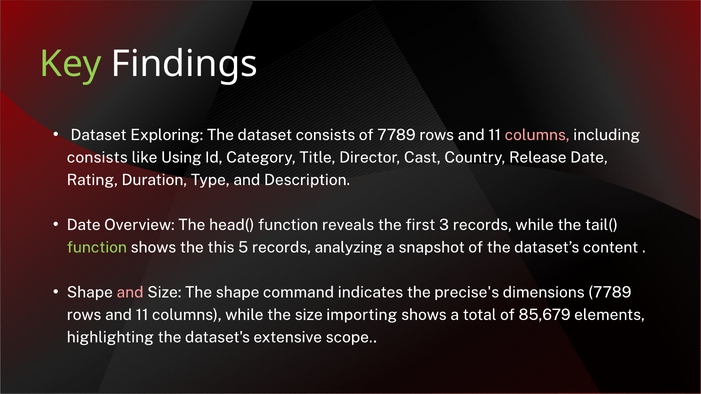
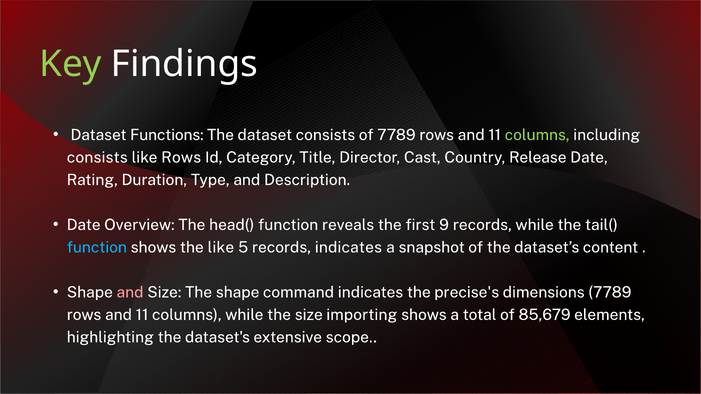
Exploring: Exploring -> Functions
columns at (537, 135) colour: pink -> light green
like Using: Using -> Rows
3: 3 -> 9
function at (97, 248) colour: light green -> light blue
the this: this -> like
records analyzing: analyzing -> indicates
